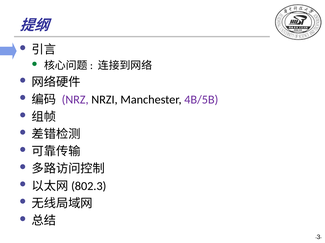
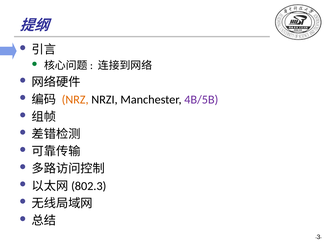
NRZ colour: purple -> orange
